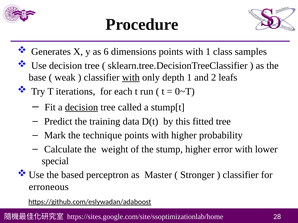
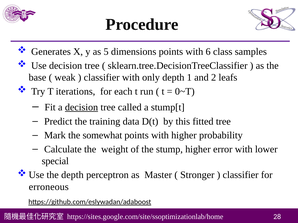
6: 6 -> 5
with 1: 1 -> 6
with at (131, 78) underline: present -> none
technique: technique -> somewhat
the based: based -> depth
